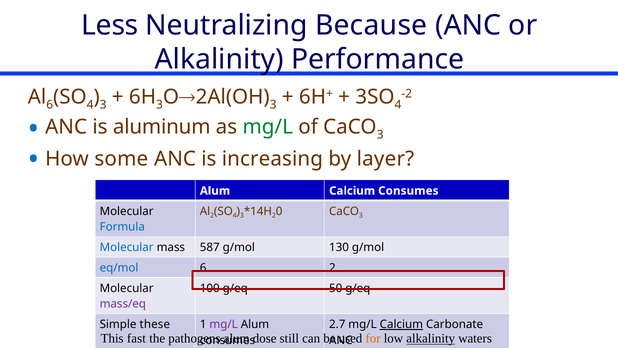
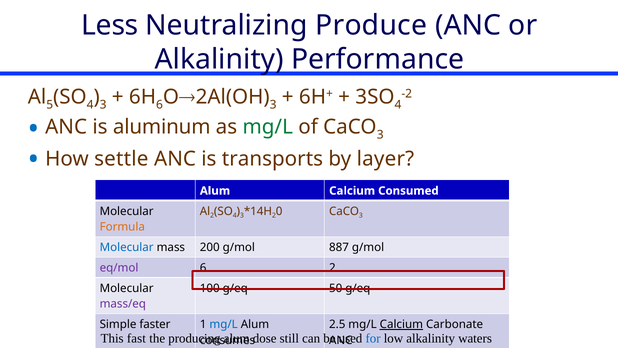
Because: Because -> Produce
6 at (50, 105): 6 -> 5
3 at (160, 105): 3 -> 6
some: some -> settle
increasing: increasing -> transports
Calcium Consumes: Consumes -> Consumed
Formula colour: blue -> orange
587: 587 -> 200
130: 130 -> 887
eq/mol colour: blue -> purple
these: these -> faster
mg/L at (224, 324) colour: purple -> blue
2.7: 2.7 -> 2.5
pathogens: pathogens -> producing
for colour: orange -> blue
alkalinity at (431, 338) underline: present -> none
